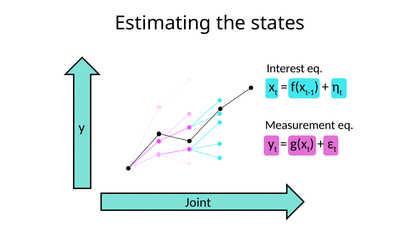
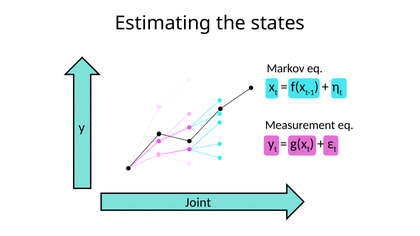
Interest: Interest -> Markov
